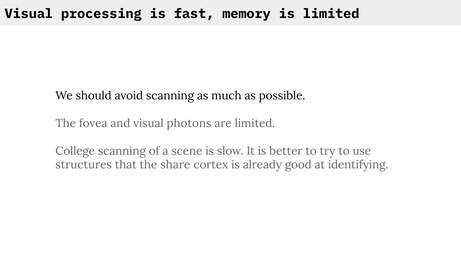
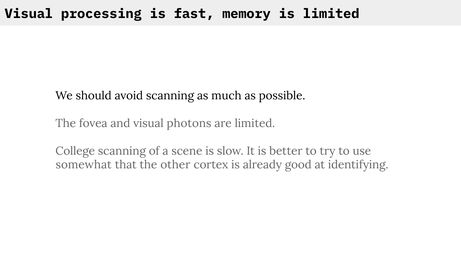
structures: structures -> somewhat
share: share -> other
